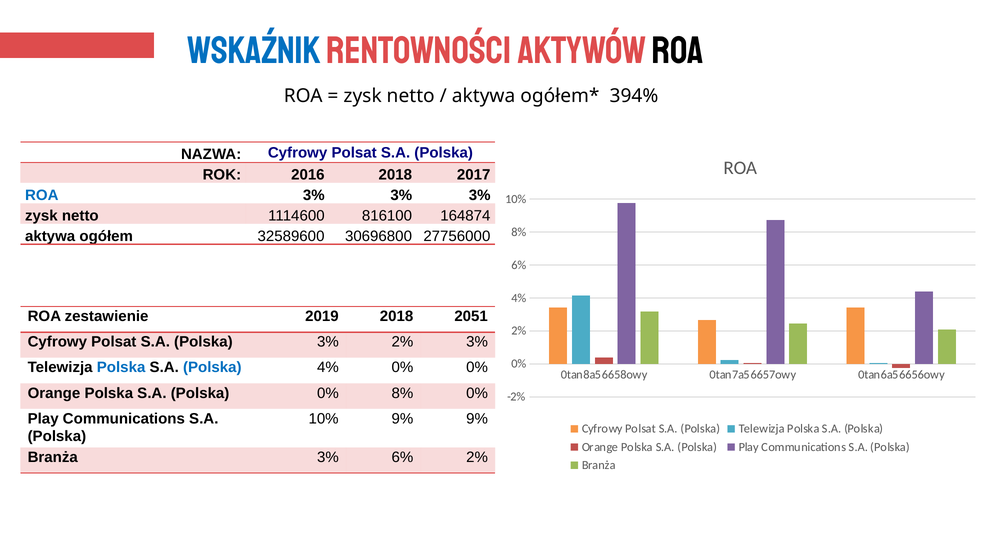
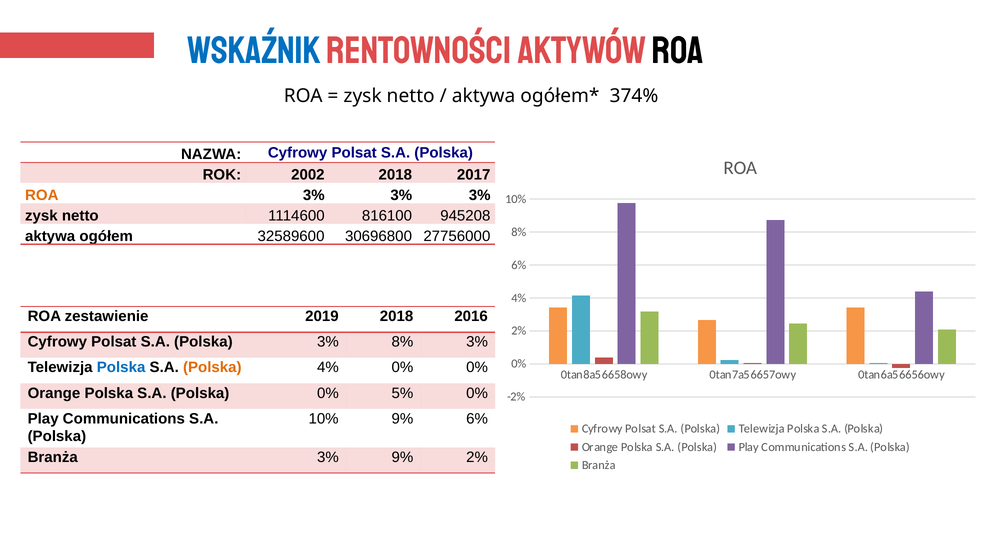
394%: 394% -> 374%
2016: 2016 -> 2002
ROA at (42, 195) colour: blue -> orange
164874: 164874 -> 945208
2051: 2051 -> 2016
3% 2%: 2% -> 8%
Polska at (212, 368) colour: blue -> orange
0% 8%: 8% -> 5%
9% 9%: 9% -> 6%
3% 6%: 6% -> 9%
